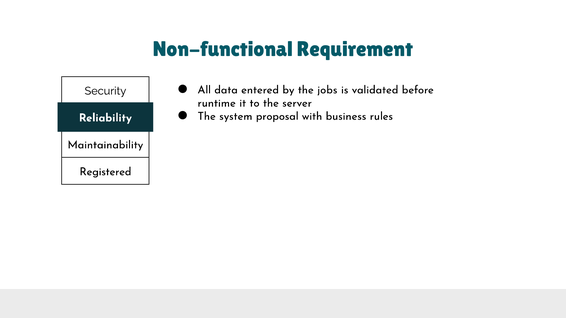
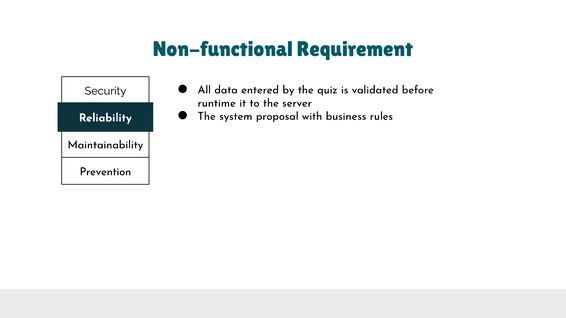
jobs: jobs -> quiz
Registered: Registered -> Prevention
